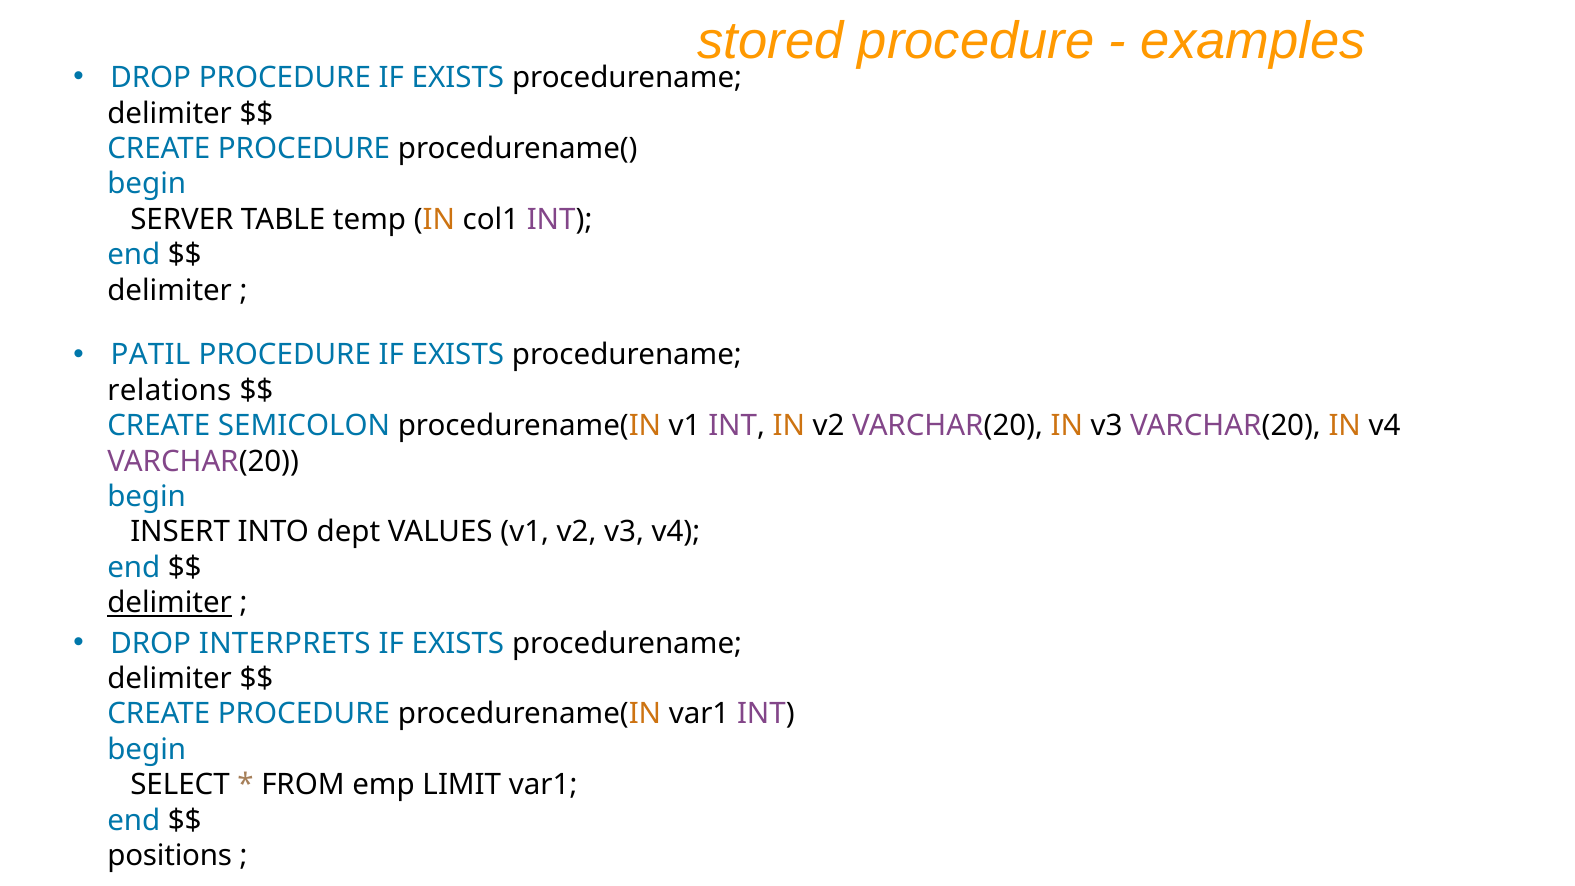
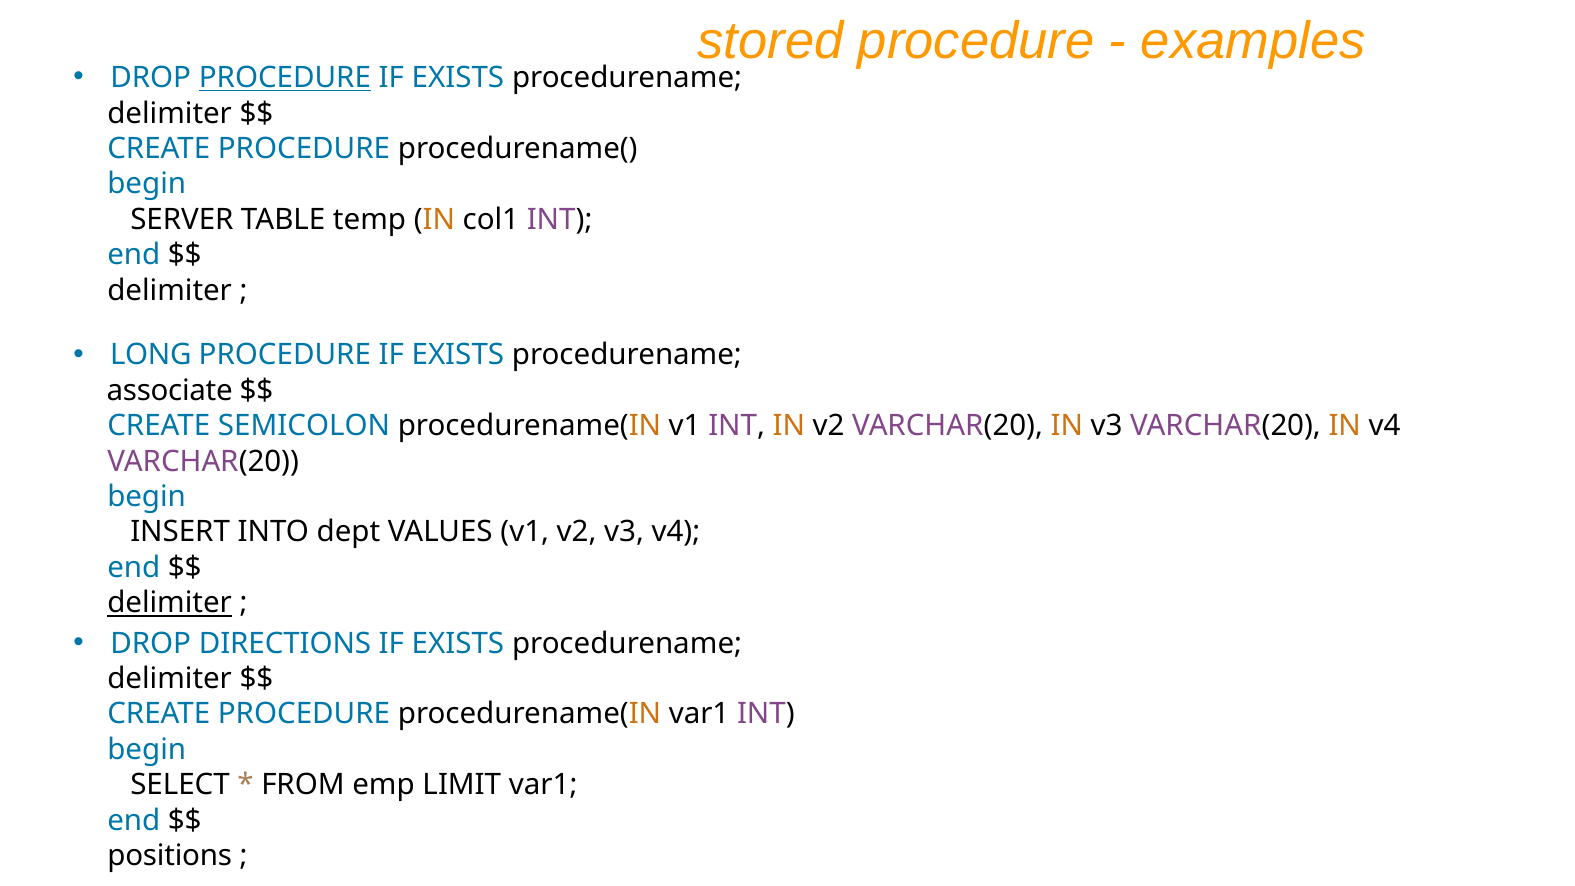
PROCEDURE at (285, 78) underline: none -> present
PATIL: PATIL -> LONG
relations: relations -> associate
INTERPRETS: INTERPRETS -> DIRECTIONS
